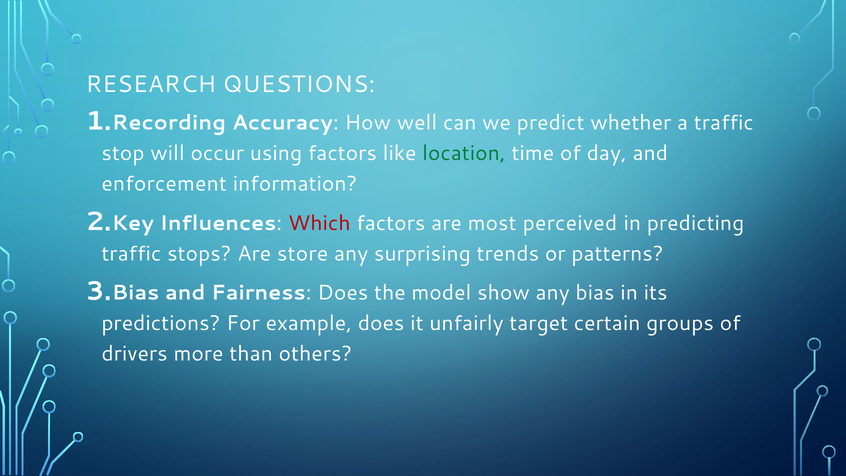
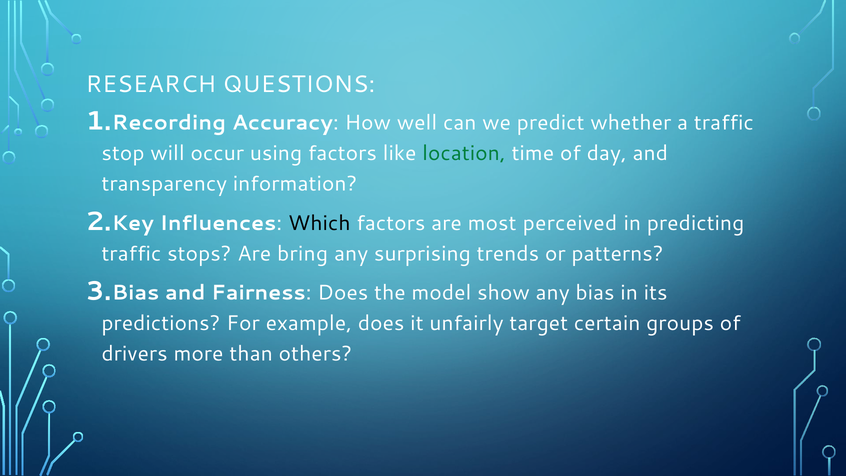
enforcement: enforcement -> transparency
Which colour: red -> black
store: store -> bring
